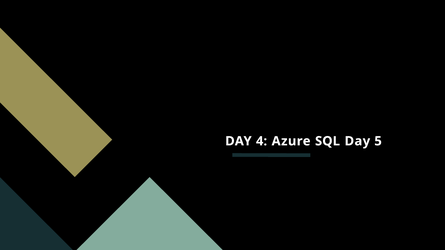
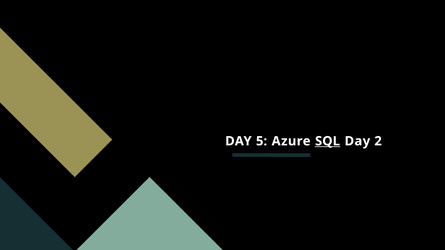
4: 4 -> 5
SQL underline: none -> present
5: 5 -> 2
